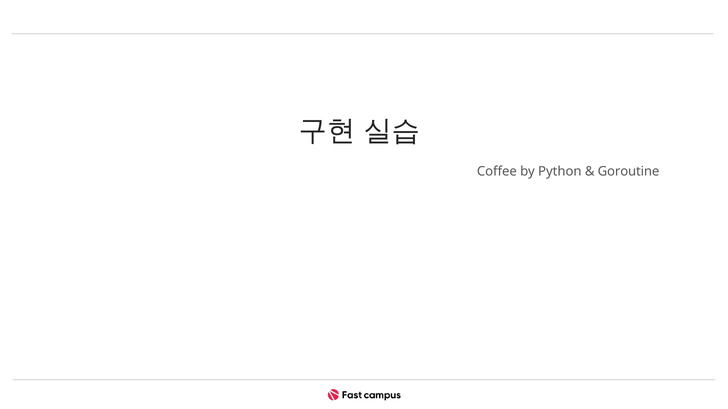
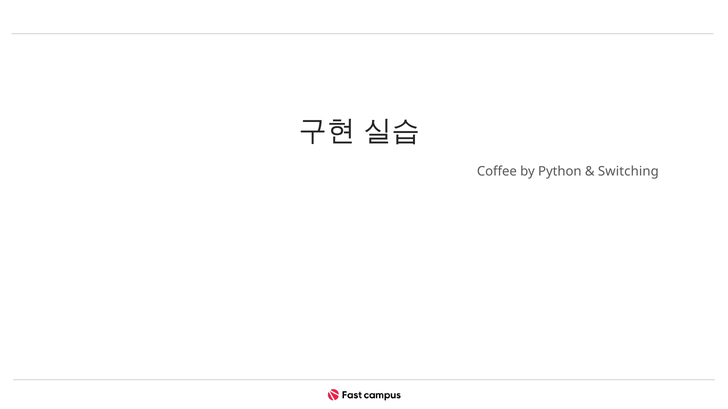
Goroutine: Goroutine -> Switching
